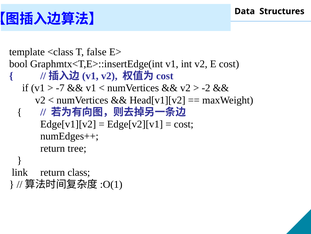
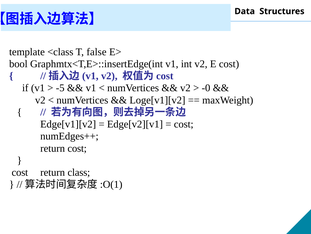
-7: -7 -> -5
-2: -2 -> -0
Head[v1][v2: Head[v1][v2 -> Loge[v1][v2
return tree: tree -> cost
link at (20, 172): link -> cost
